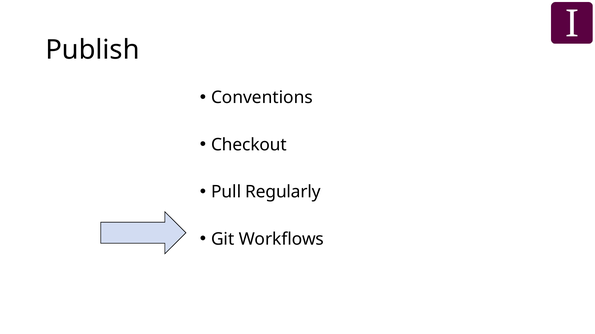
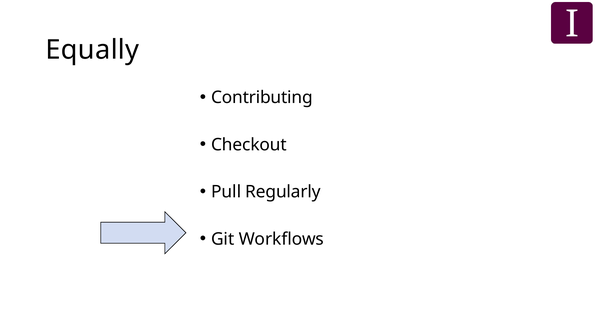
Publish: Publish -> Equally
Conventions: Conventions -> Contributing
